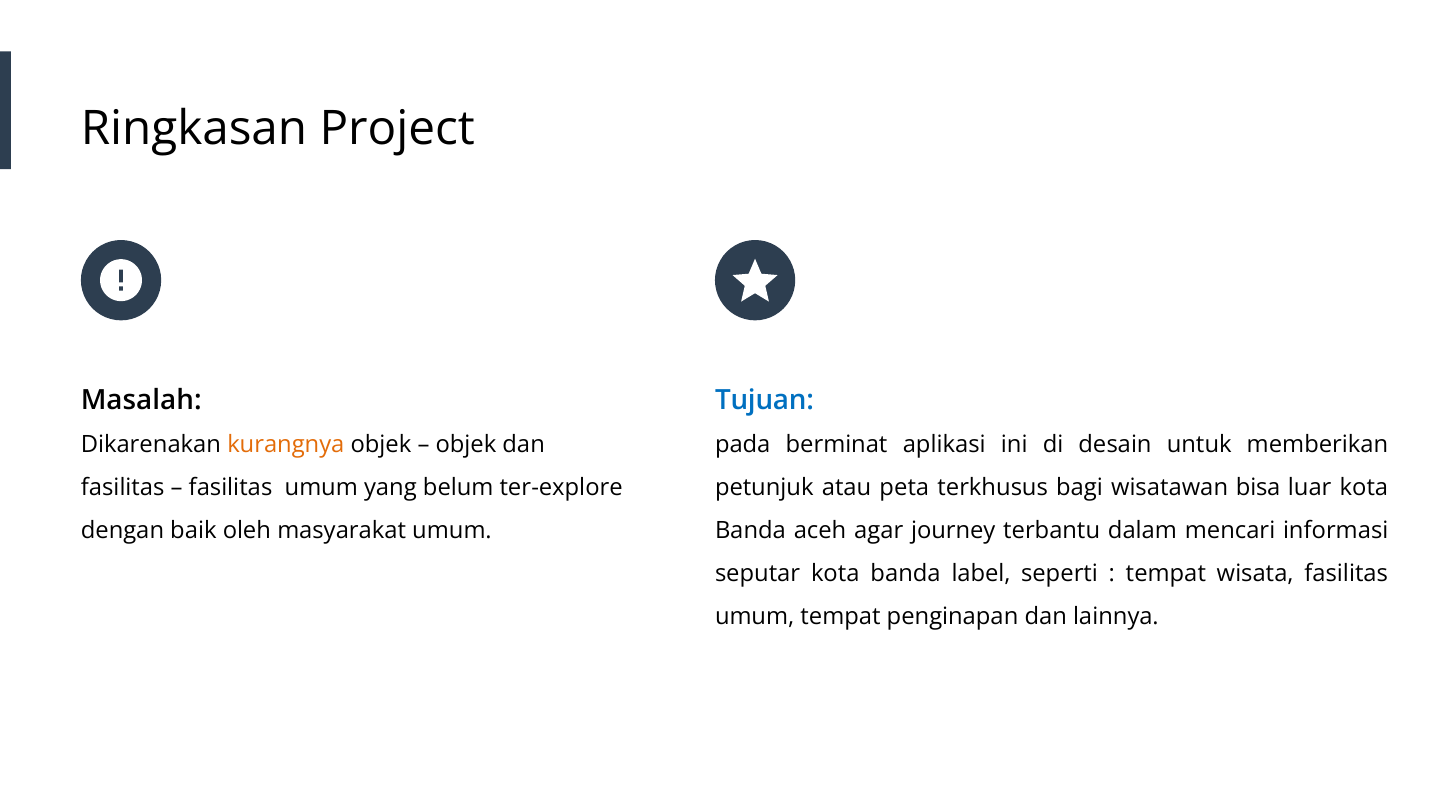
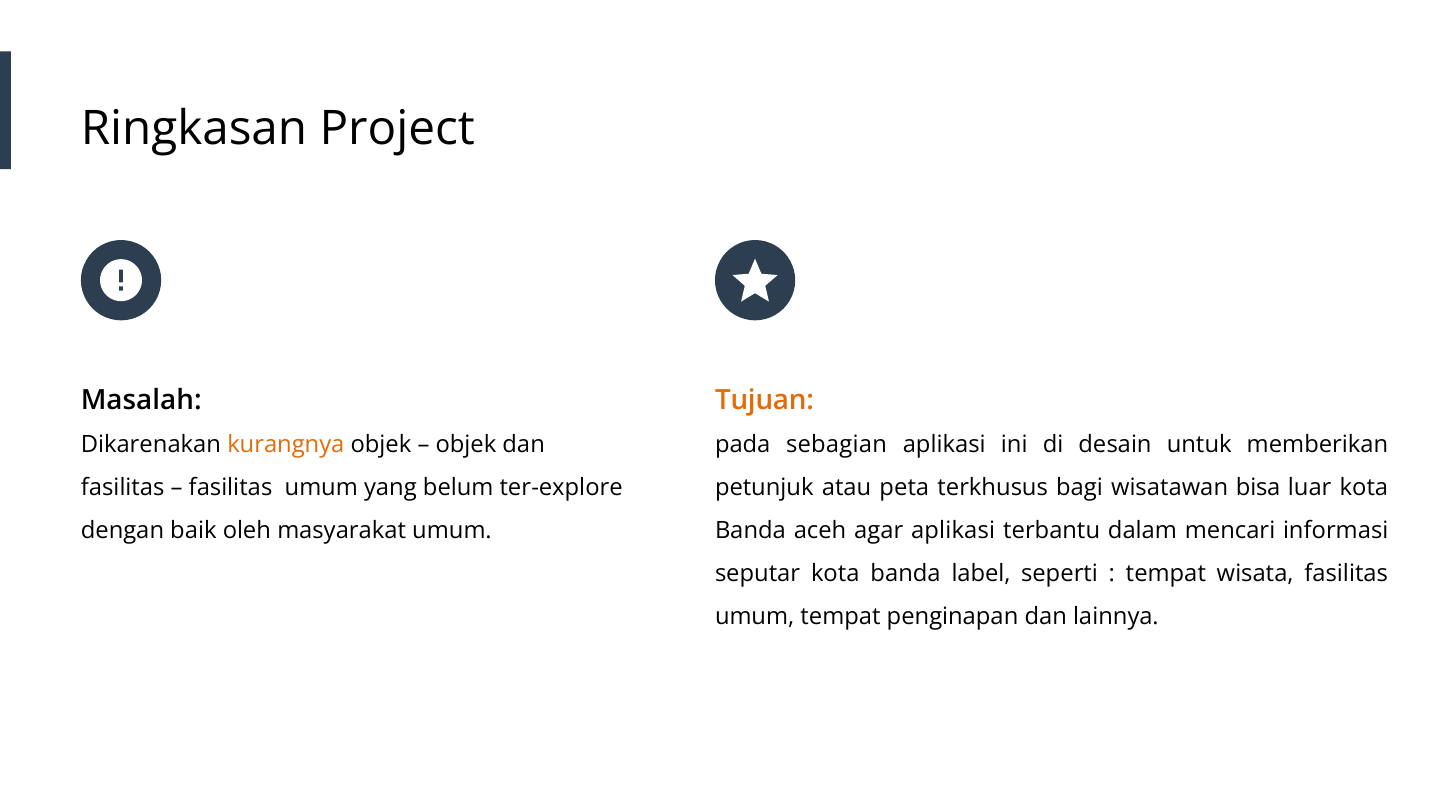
Tujuan colour: blue -> orange
berminat: berminat -> sebagian
agar journey: journey -> aplikasi
